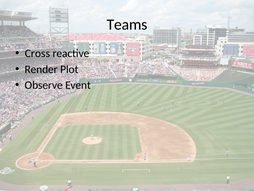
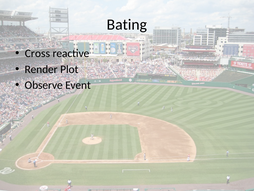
Teams: Teams -> Bating
